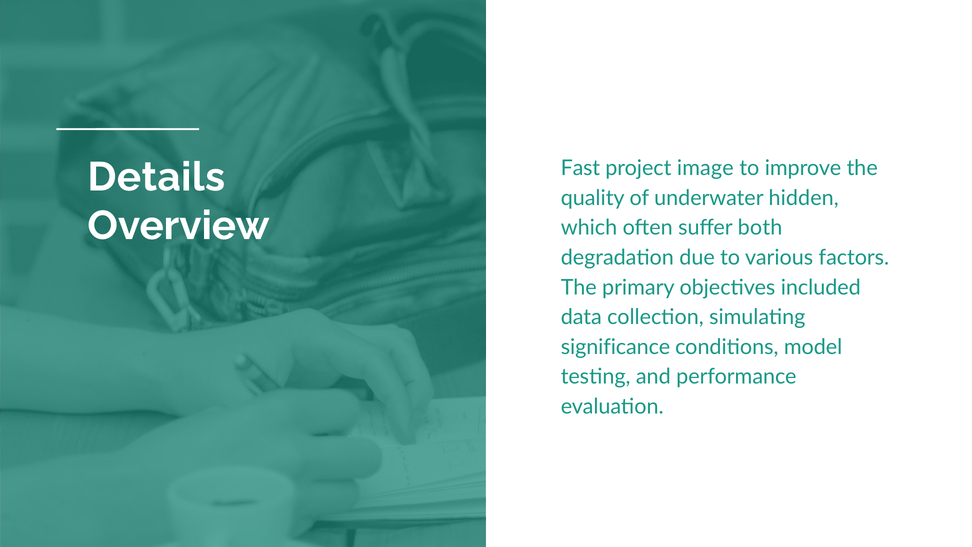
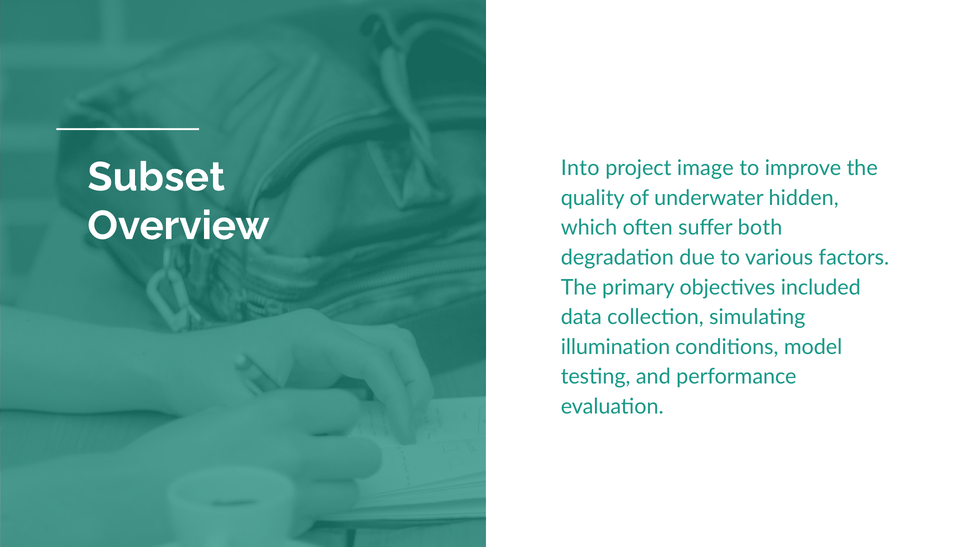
Details: Details -> Subset
Fast: Fast -> Into
significance: significance -> illumination
